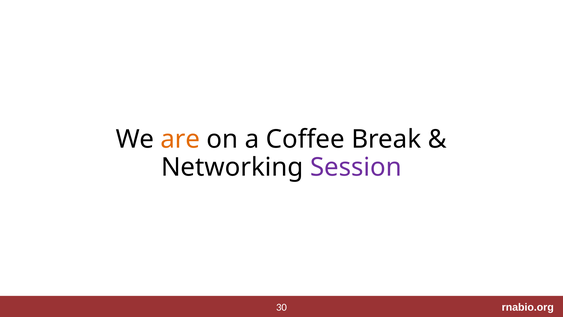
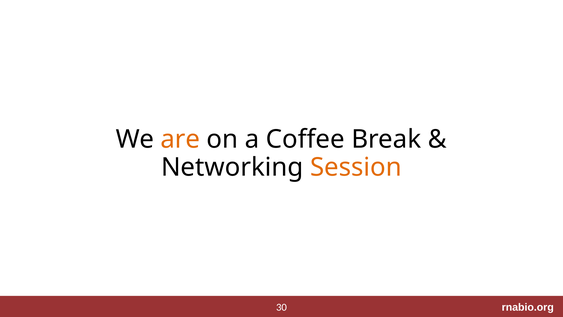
Session colour: purple -> orange
